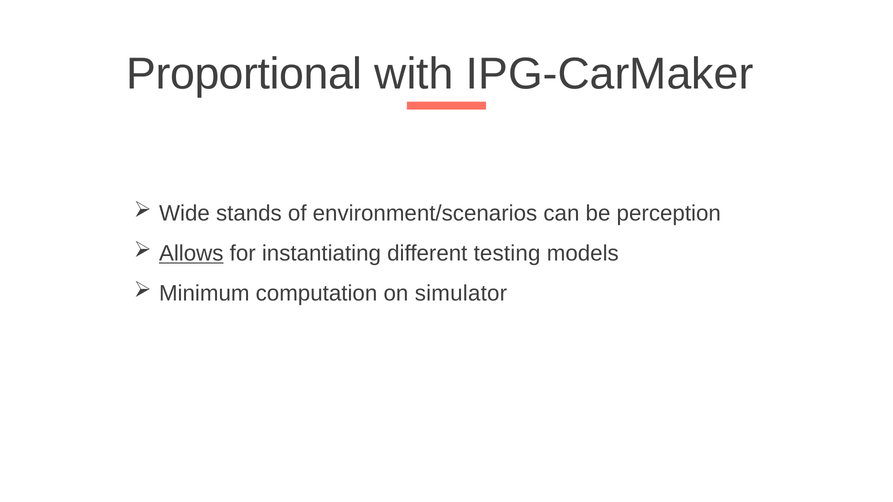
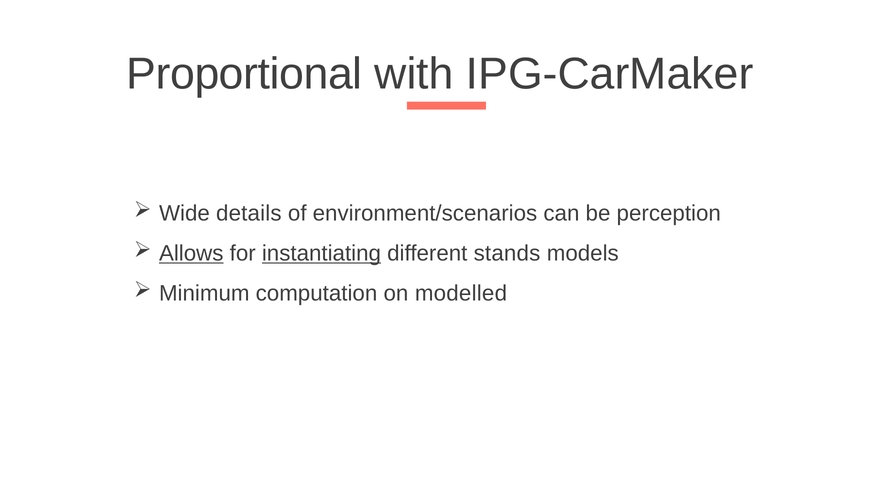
stands: stands -> details
instantiating underline: none -> present
testing: testing -> stands
simulator: simulator -> modelled
